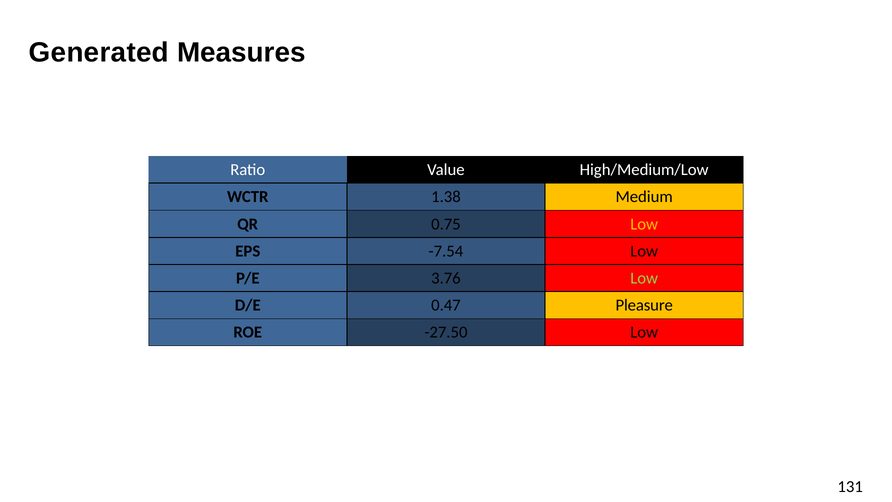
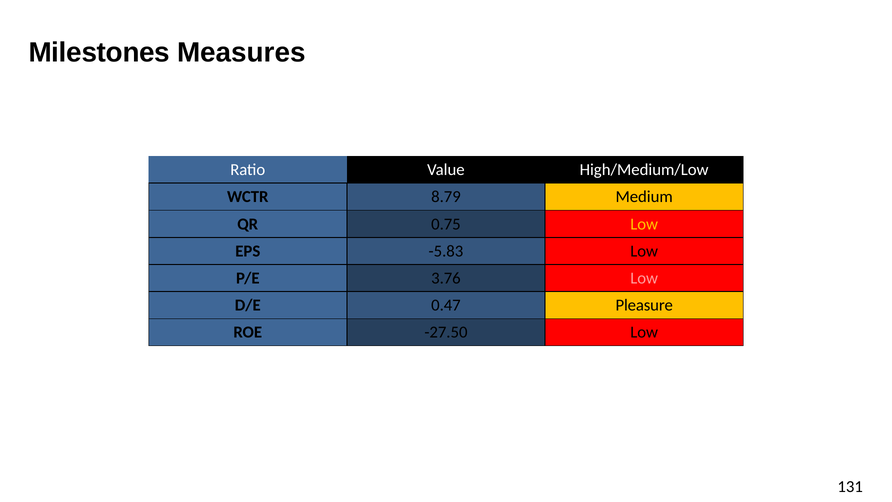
Generated: Generated -> Milestones
1.38: 1.38 -> 8.79
-7.54: -7.54 -> -5.83
Low at (644, 278) colour: light green -> pink
